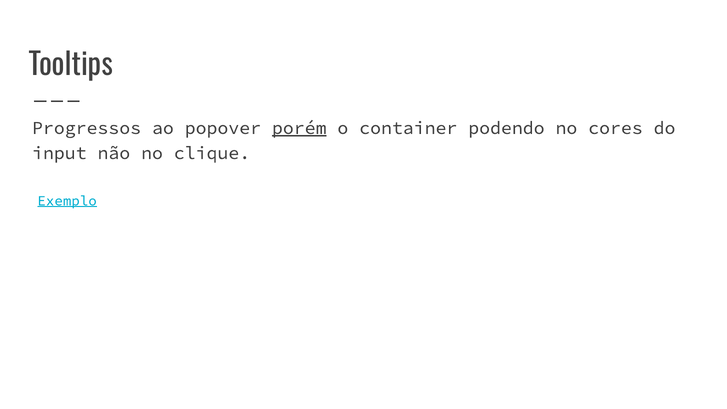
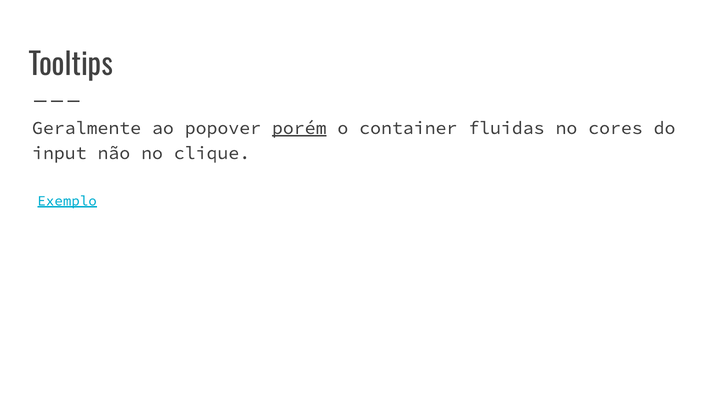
Progressos: Progressos -> Geralmente
podendo: podendo -> fluidas
Exemplo underline: none -> present
